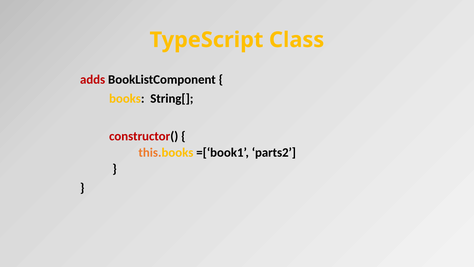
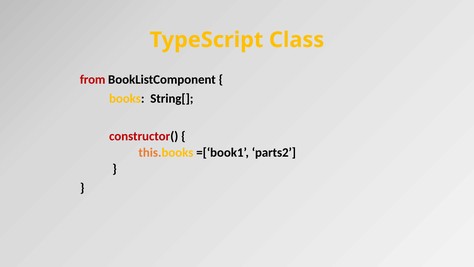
adds: adds -> from
